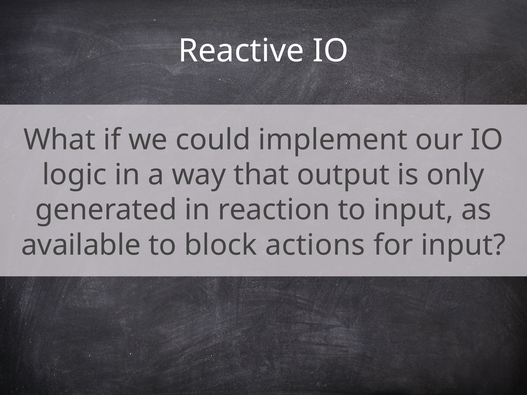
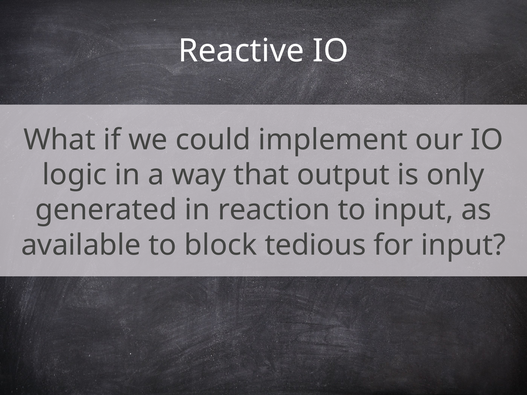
actions: actions -> tedious
